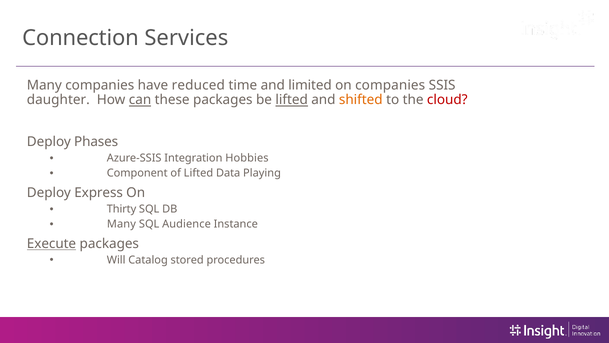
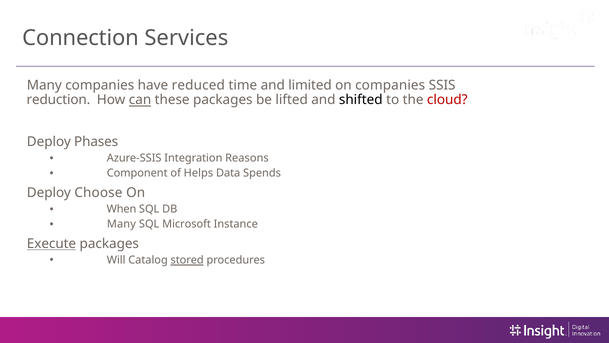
daughter: daughter -> reduction
lifted at (292, 100) underline: present -> none
shifted colour: orange -> black
Hobbies: Hobbies -> Reasons
of Lifted: Lifted -> Helps
Playing: Playing -> Spends
Express: Express -> Choose
Thirty: Thirty -> When
Audience: Audience -> Microsoft
stored underline: none -> present
